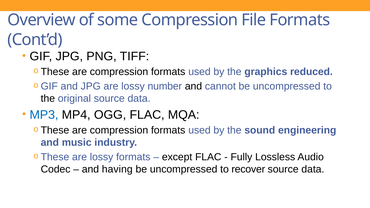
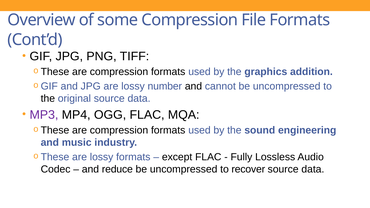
reduced: reduced -> addition
MP3 colour: blue -> purple
having: having -> reduce
